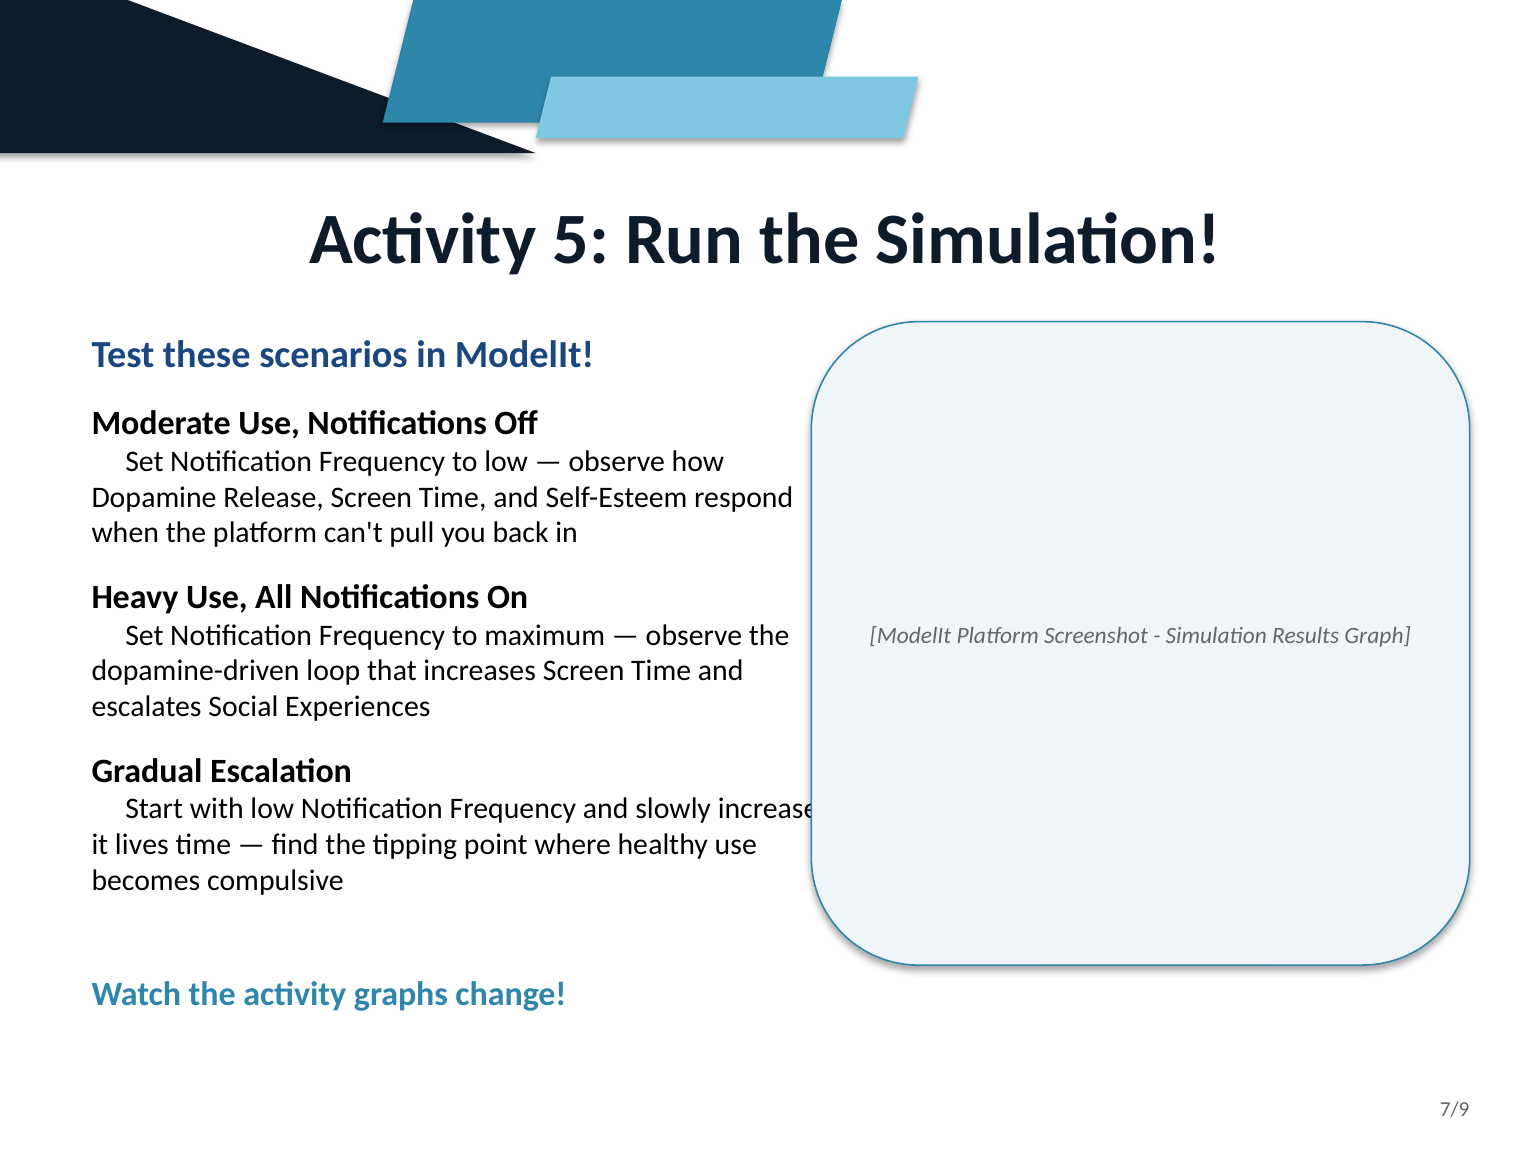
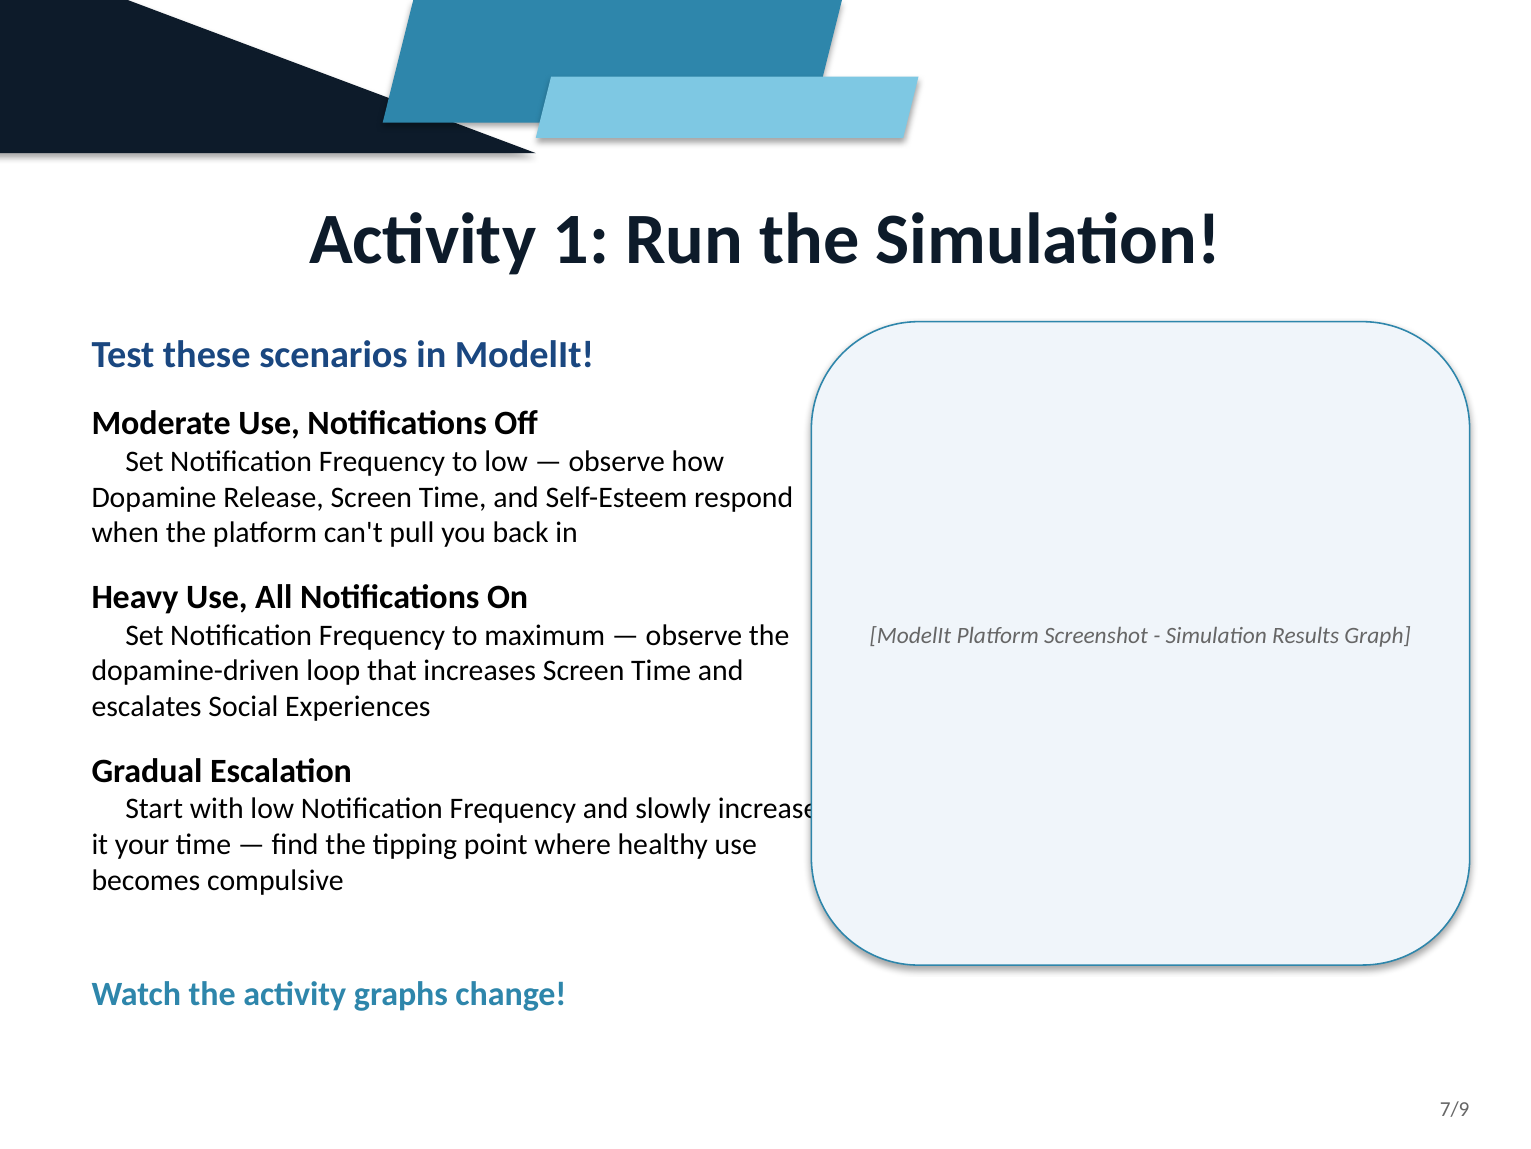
5: 5 -> 1
lives: lives -> your
